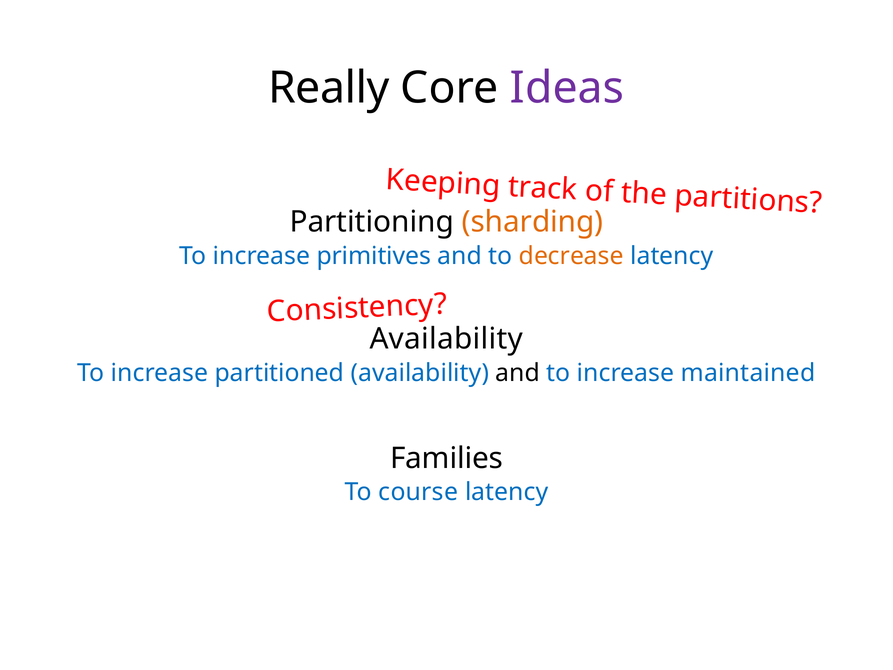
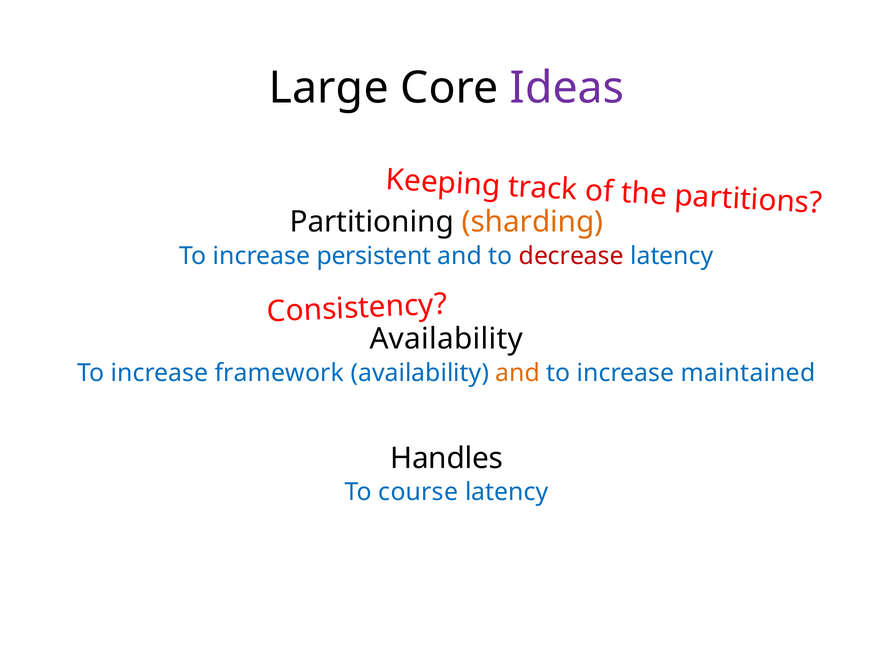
Really: Really -> Large
primitives: primitives -> persistent
decrease colour: orange -> red
partitioned: partitioned -> framework
and at (518, 373) colour: black -> orange
Families: Families -> Handles
